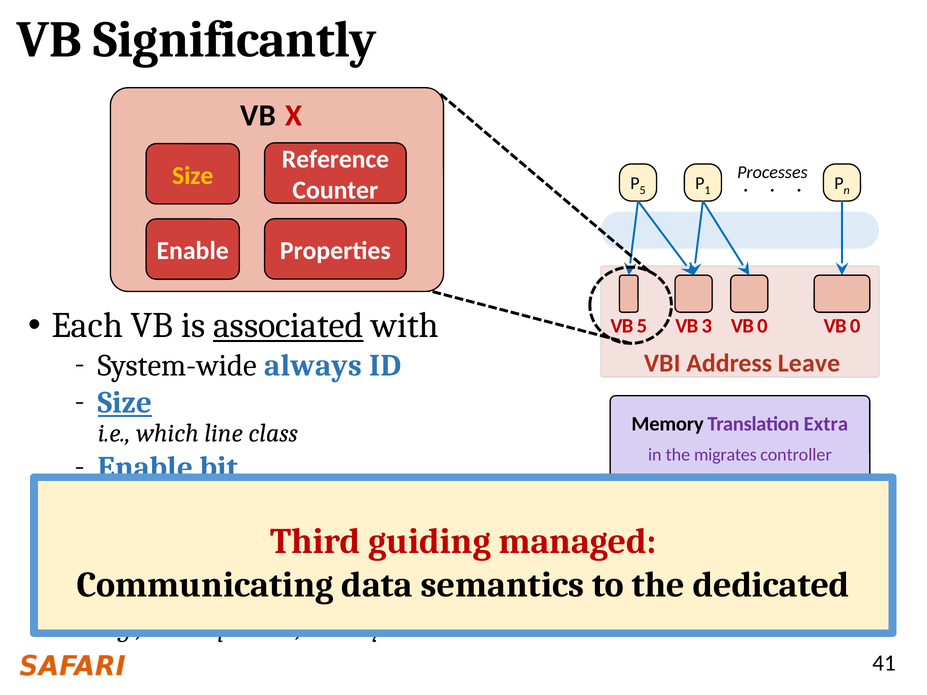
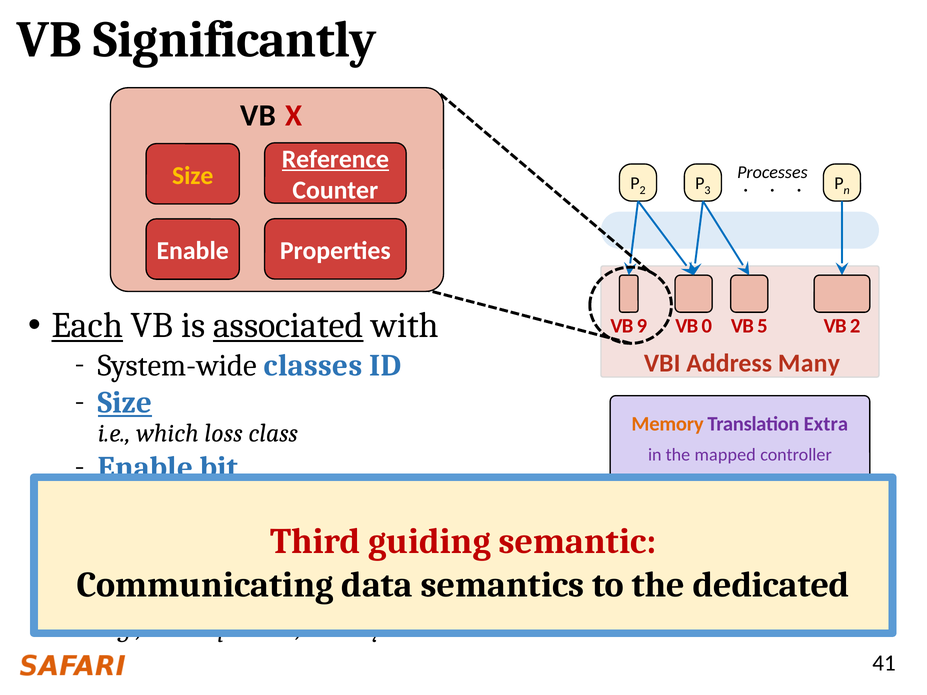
Reference at (335, 159) underline: none -> present
5 at (643, 190): 5 -> 2
1: 1 -> 3
Each underline: none -> present
VB 5: 5 -> 9
3: 3 -> 0
0 at (762, 326): 0 -> 5
0 at (855, 326): 0 -> 2
always: always -> classes
Leave: Leave -> Many
Memory at (668, 424) colour: black -> orange
line: line -> loss
migrates: migrates -> mapped
managed at (578, 542): managed -> semantic
